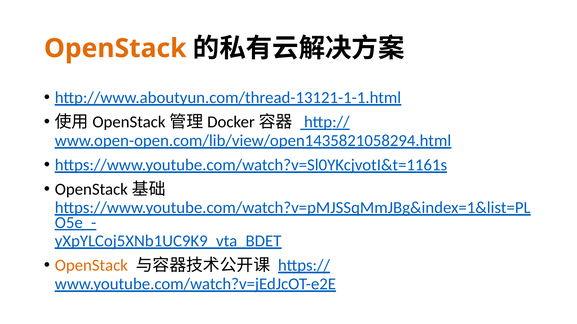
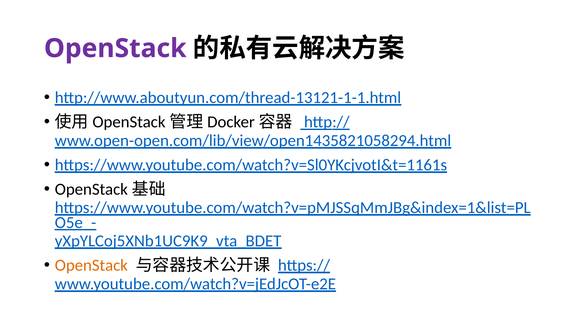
OpenStack at (115, 48) colour: orange -> purple
